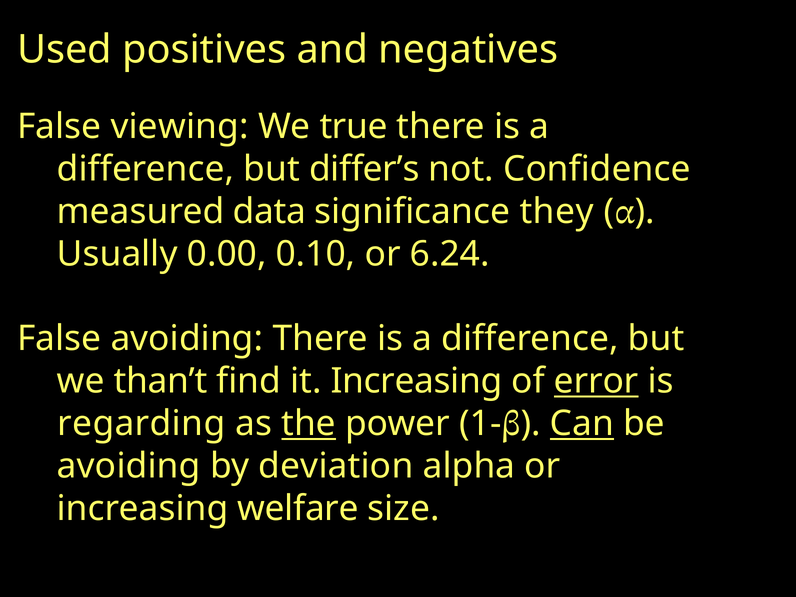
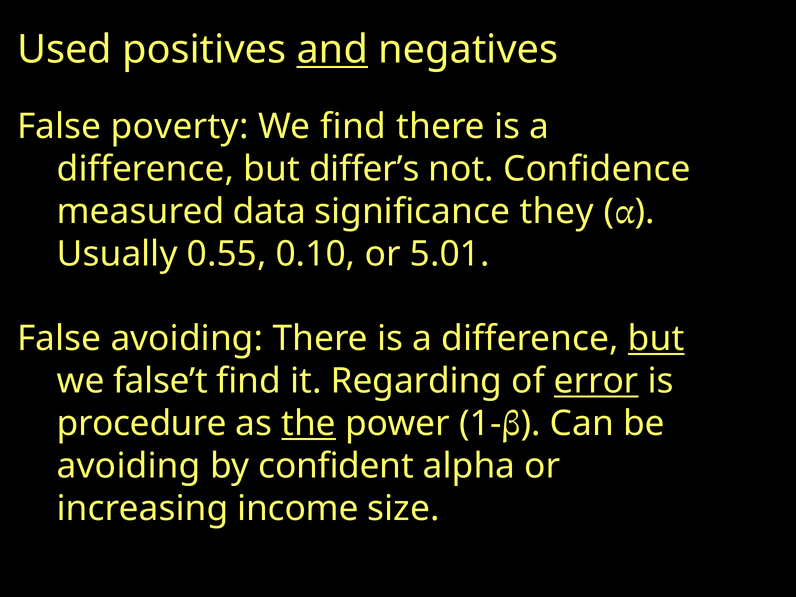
and underline: none -> present
viewing: viewing -> poverty
We true: true -> find
0.00: 0.00 -> 0.55
6.24: 6.24 -> 5.01
but at (656, 339) underline: none -> present
than’t: than’t -> false’t
it Increasing: Increasing -> Regarding
regarding: regarding -> procedure
Can underline: present -> none
deviation: deviation -> confident
welfare: welfare -> income
